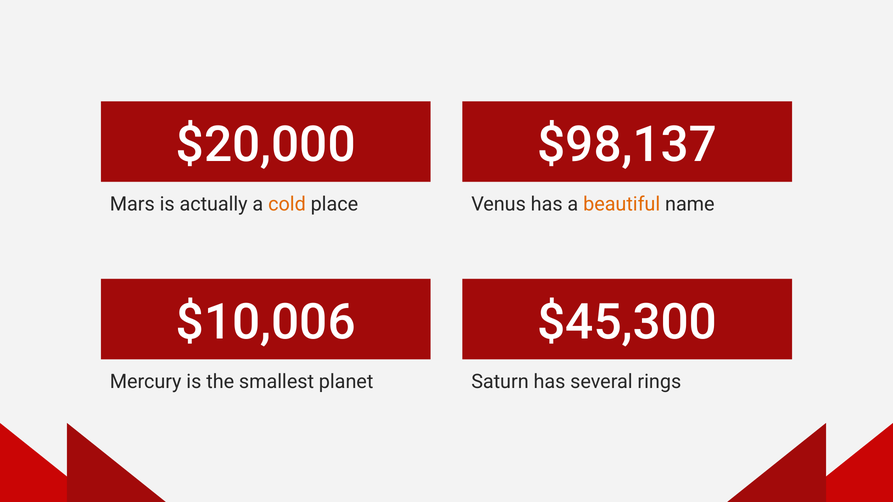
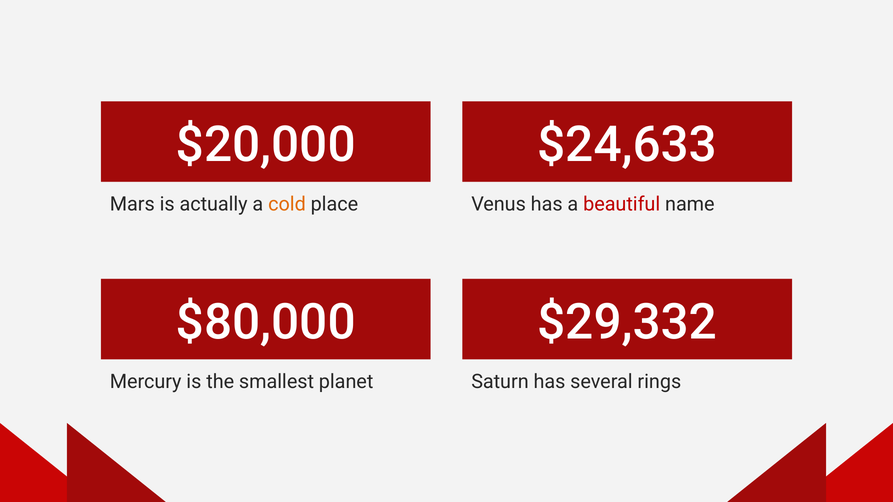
$98,137: $98,137 -> $24,633
beautiful colour: orange -> red
$10,006: $10,006 -> $80,000
$45,300: $45,300 -> $29,332
